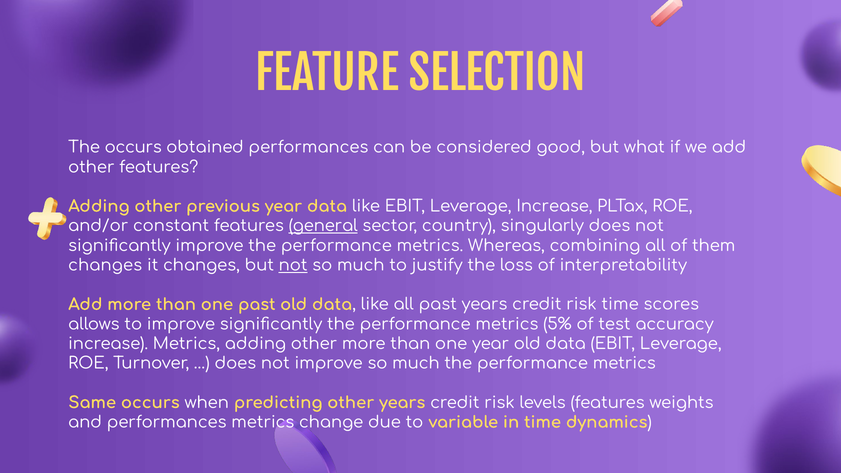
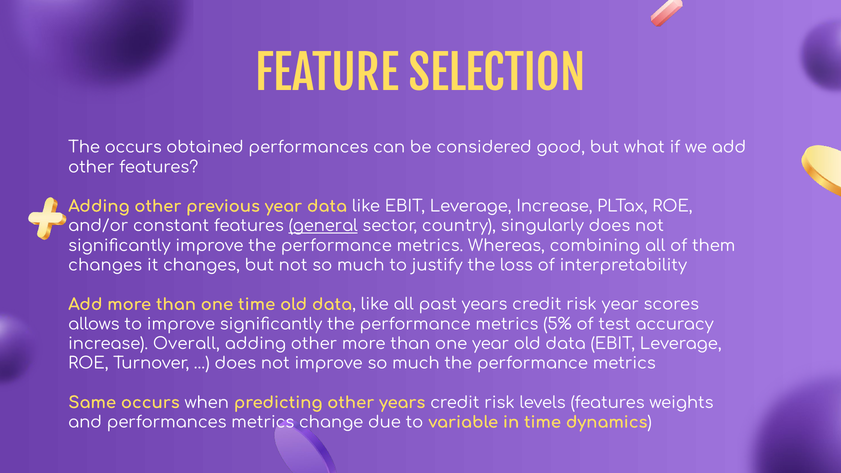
not at (293, 265) underline: present -> none
one past: past -> time
risk time: time -> year
increase Metrics: Metrics -> Overall
